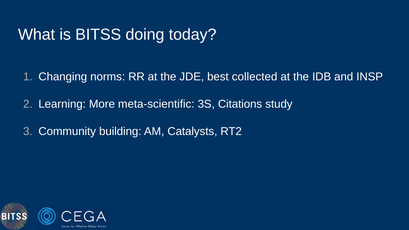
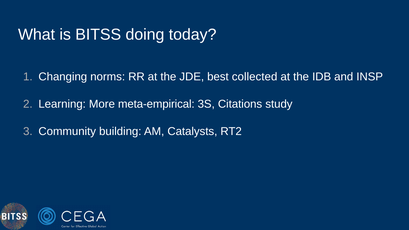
meta-scientific: meta-scientific -> meta-empirical
